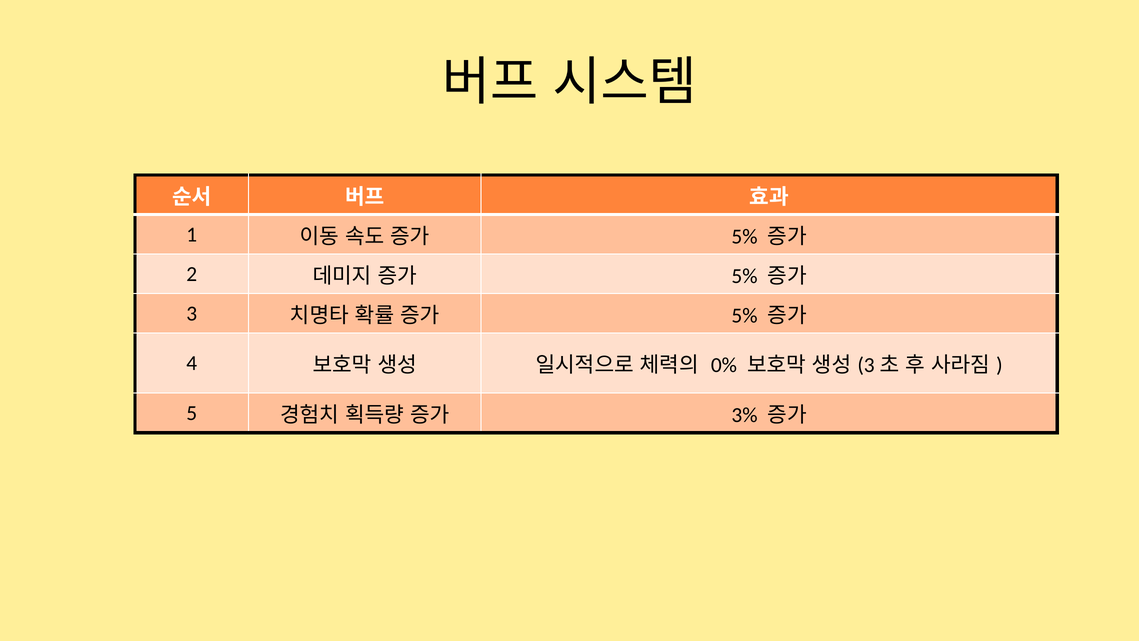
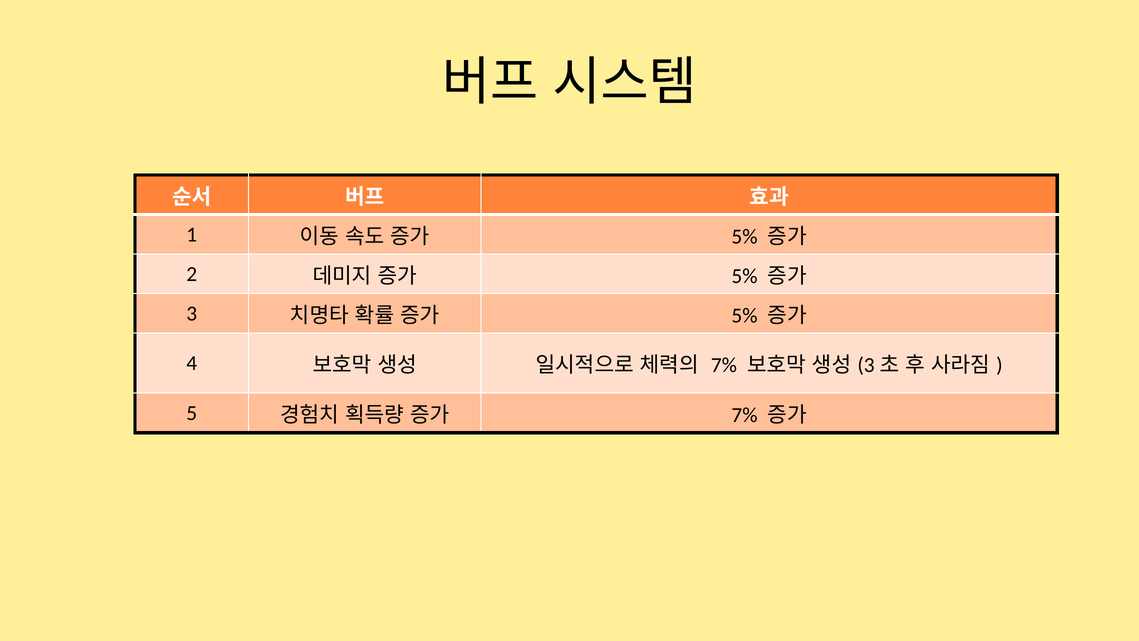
0% at (724, 365): 0% -> 7%
3% at (745, 415): 3% -> 7%
